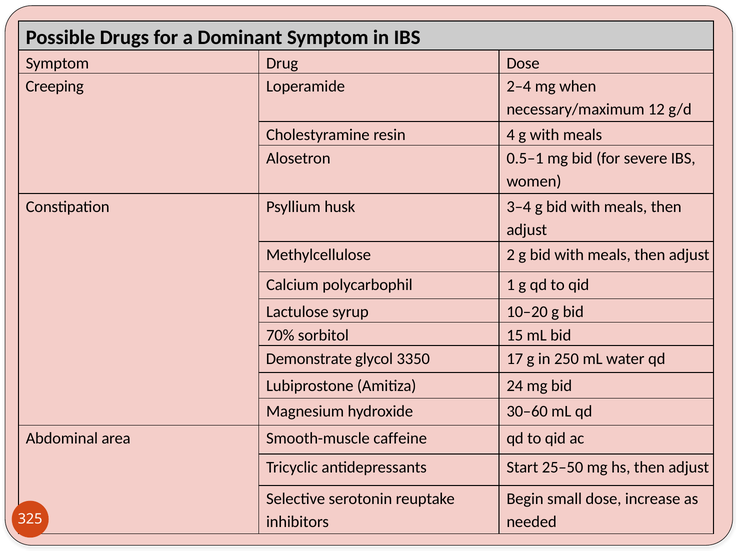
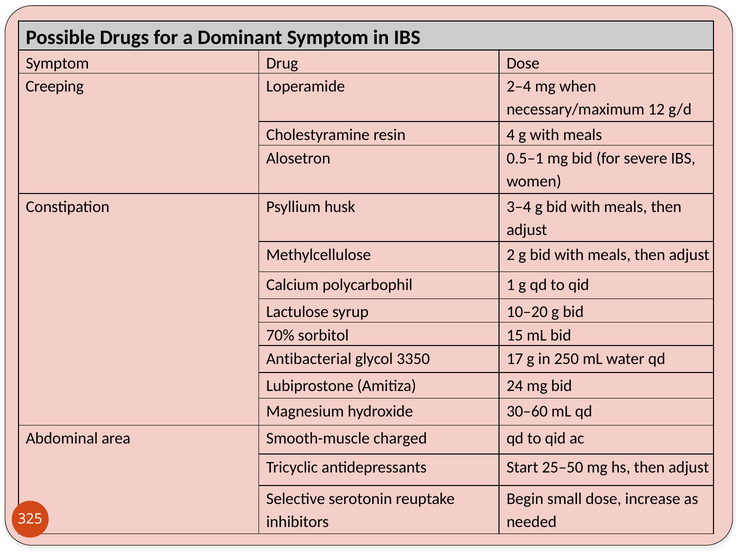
Demonstrate: Demonstrate -> Antibacterial
caffeine: caffeine -> charged
